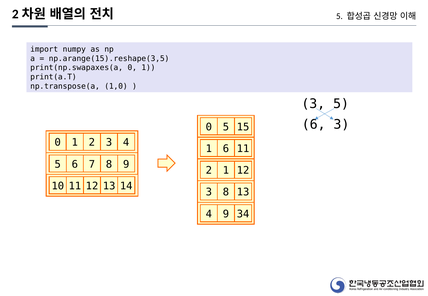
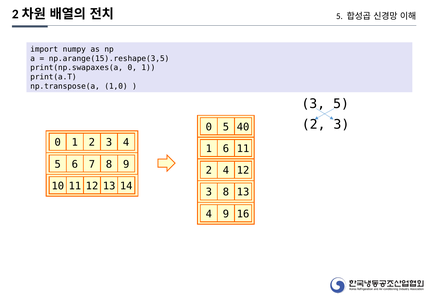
6 at (314, 124): 6 -> 2
15: 15 -> 40
2 1: 1 -> 4
34: 34 -> 16
